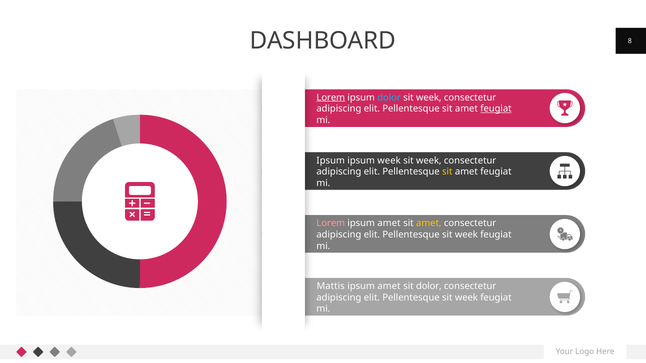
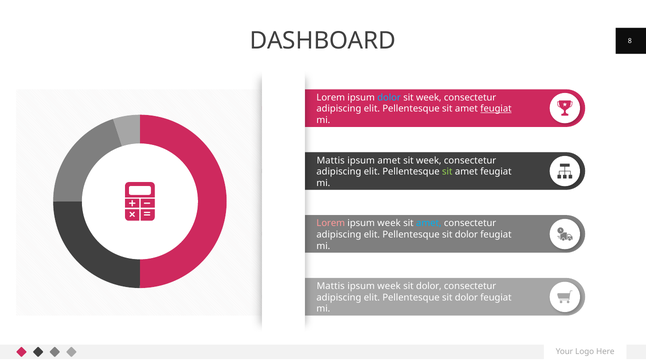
Lorem at (331, 98) underline: present -> none
Ipsum at (331, 161): Ipsum -> Mattis
ipsum week: week -> amet
sit at (447, 172) colour: yellow -> light green
amet at (389, 224): amet -> week
amet at (429, 224) colour: yellow -> light blue
week at (466, 235): week -> dolor
amet at (389, 287): amet -> week
week at (466, 298): week -> dolor
